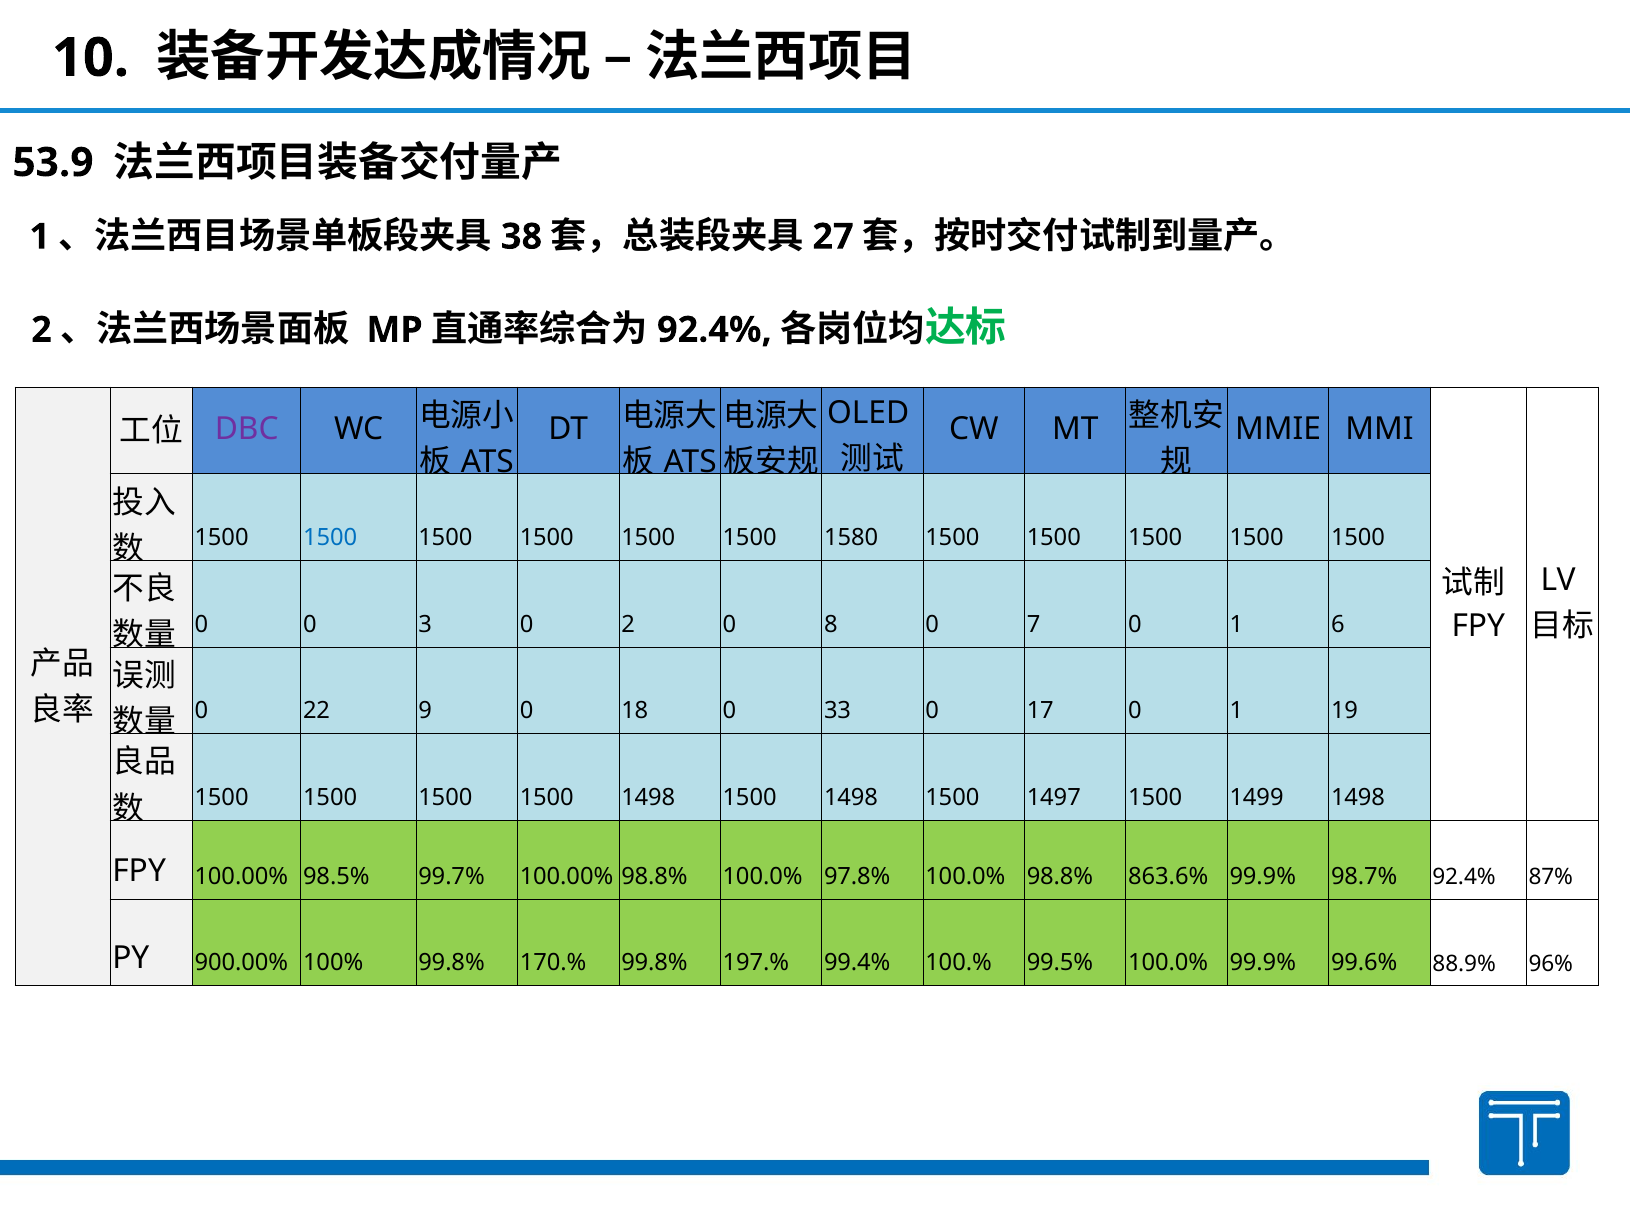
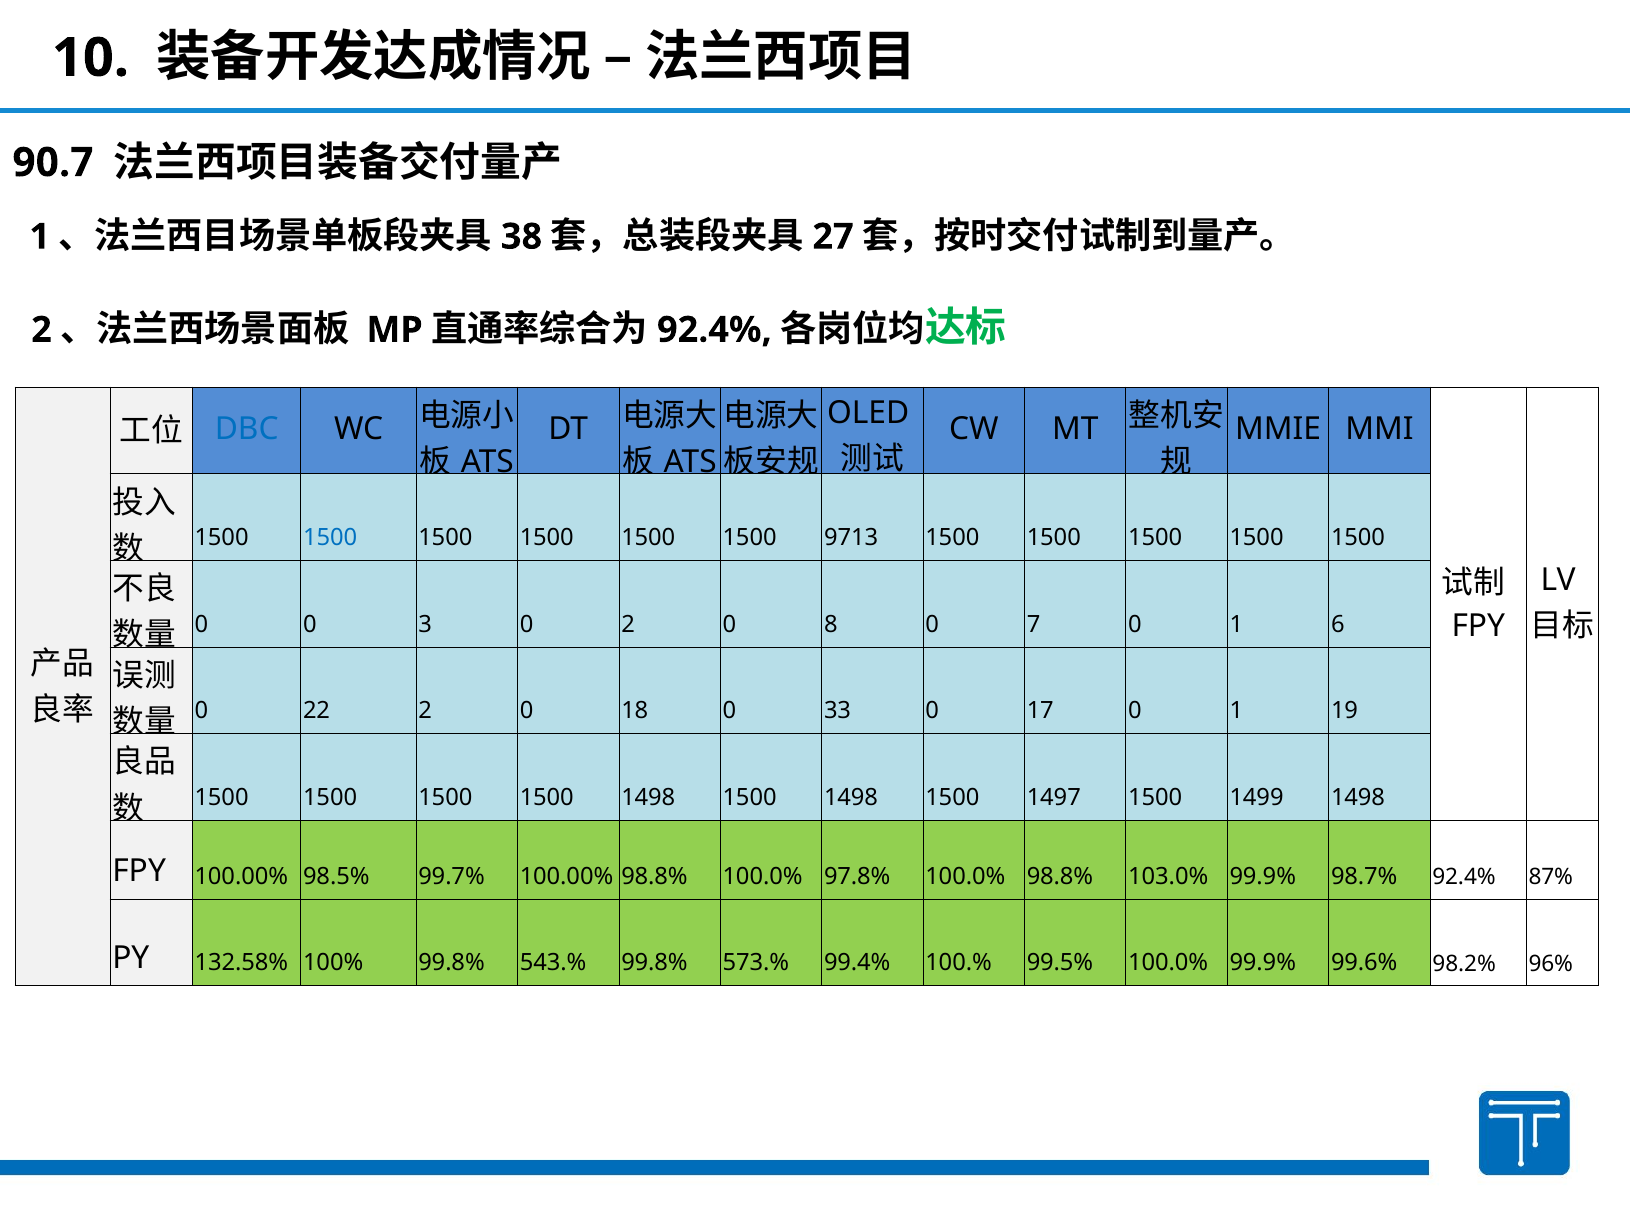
53.9: 53.9 -> 90.7
DBC colour: purple -> blue
1580: 1580 -> 9713
22 9: 9 -> 2
863.6%: 863.6% -> 103.0%
900.00%: 900.00% -> 132.58%
170.%: 170.% -> 543.%
197.%: 197.% -> 573.%
88.9%: 88.9% -> 98.2%
